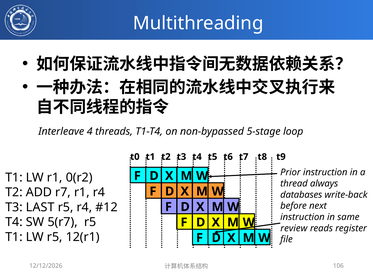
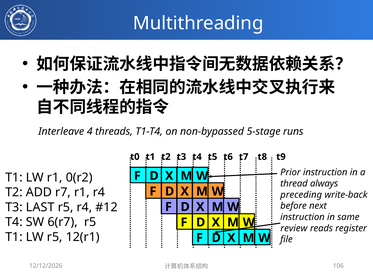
loop: loop -> runs
databases: databases -> preceding
5(r7: 5(r7 -> 6(r7
